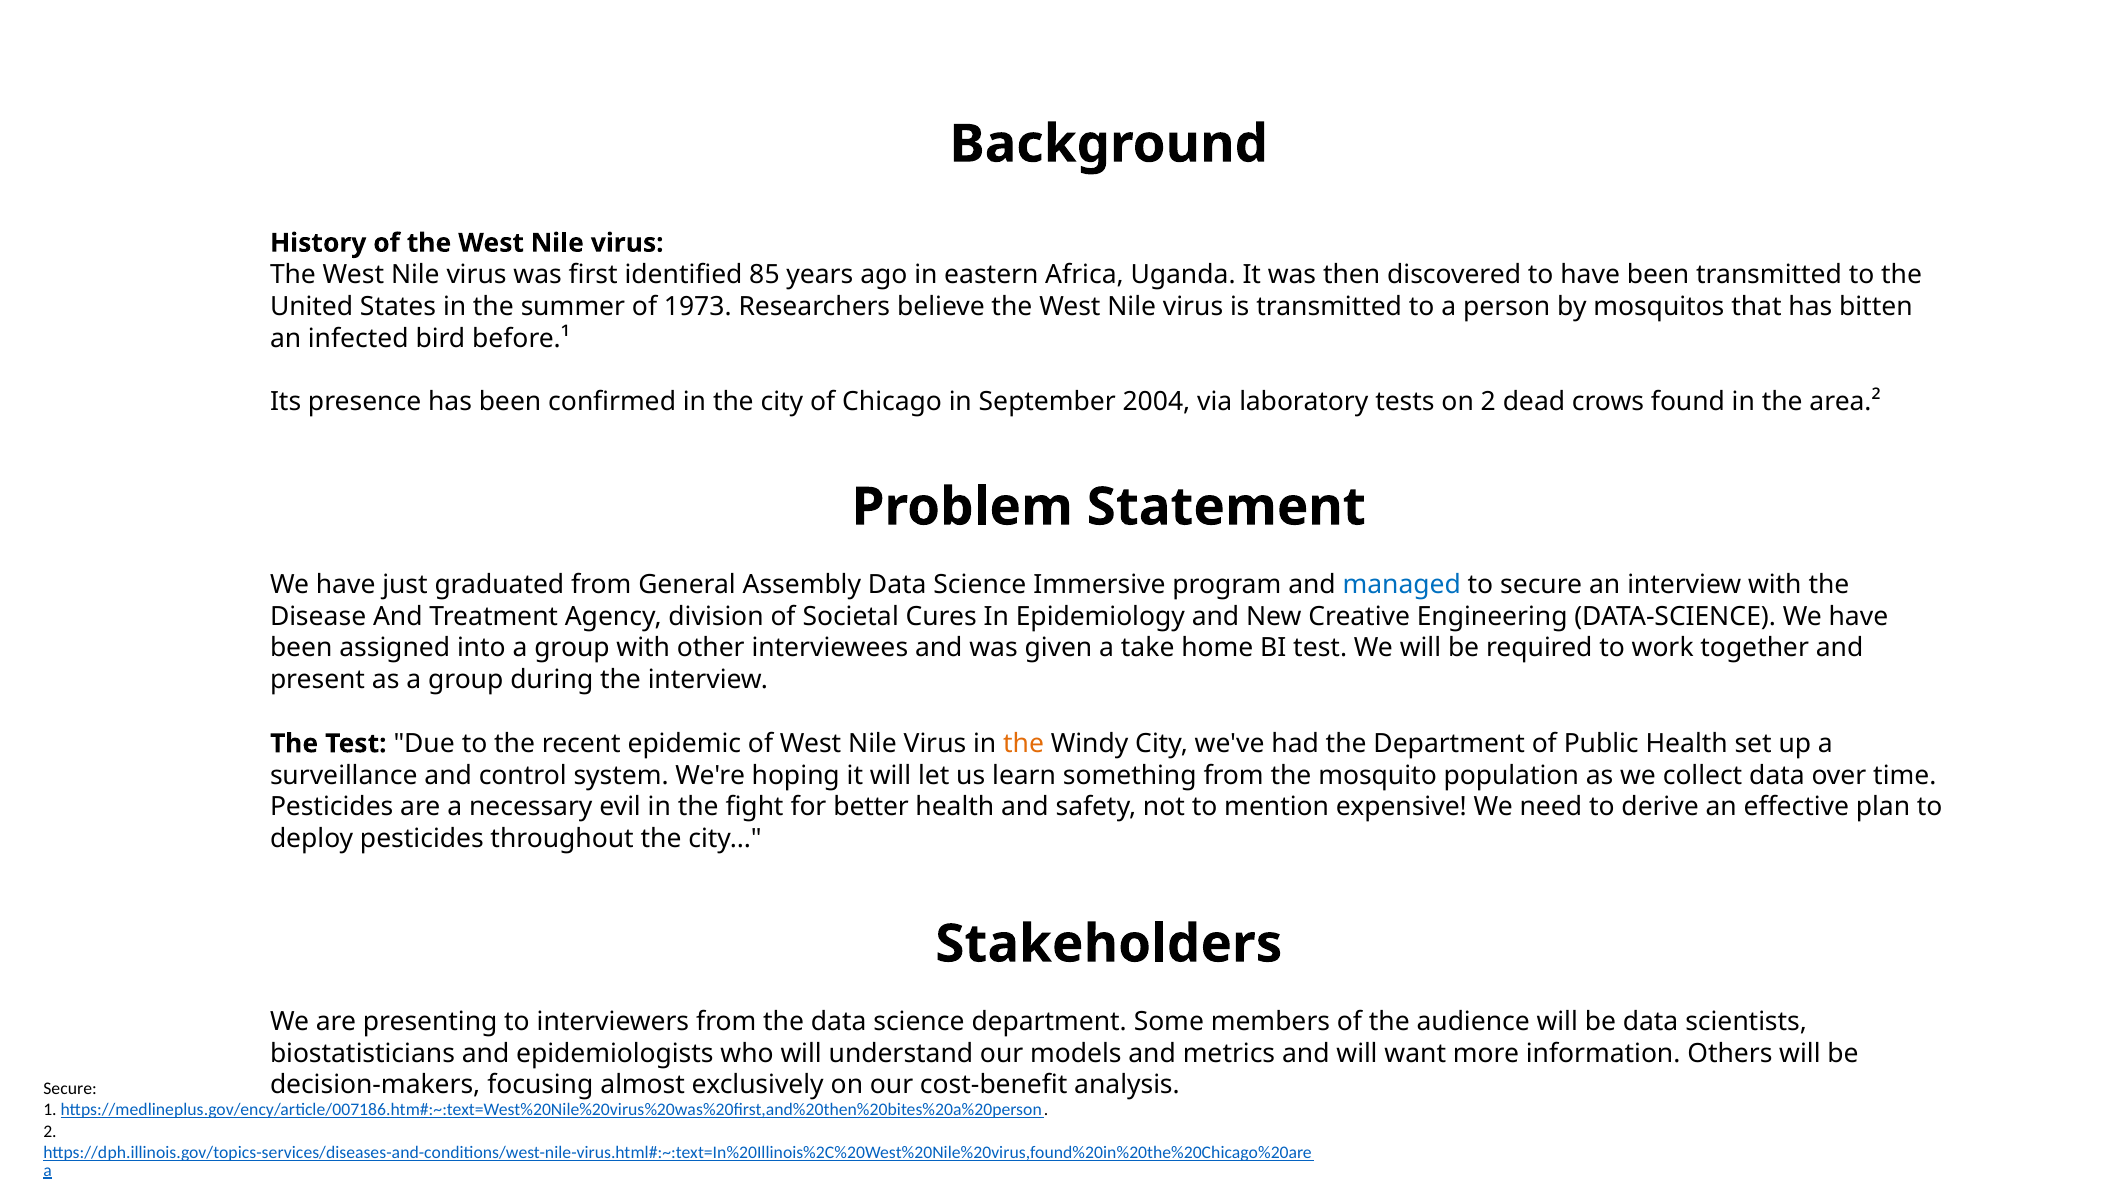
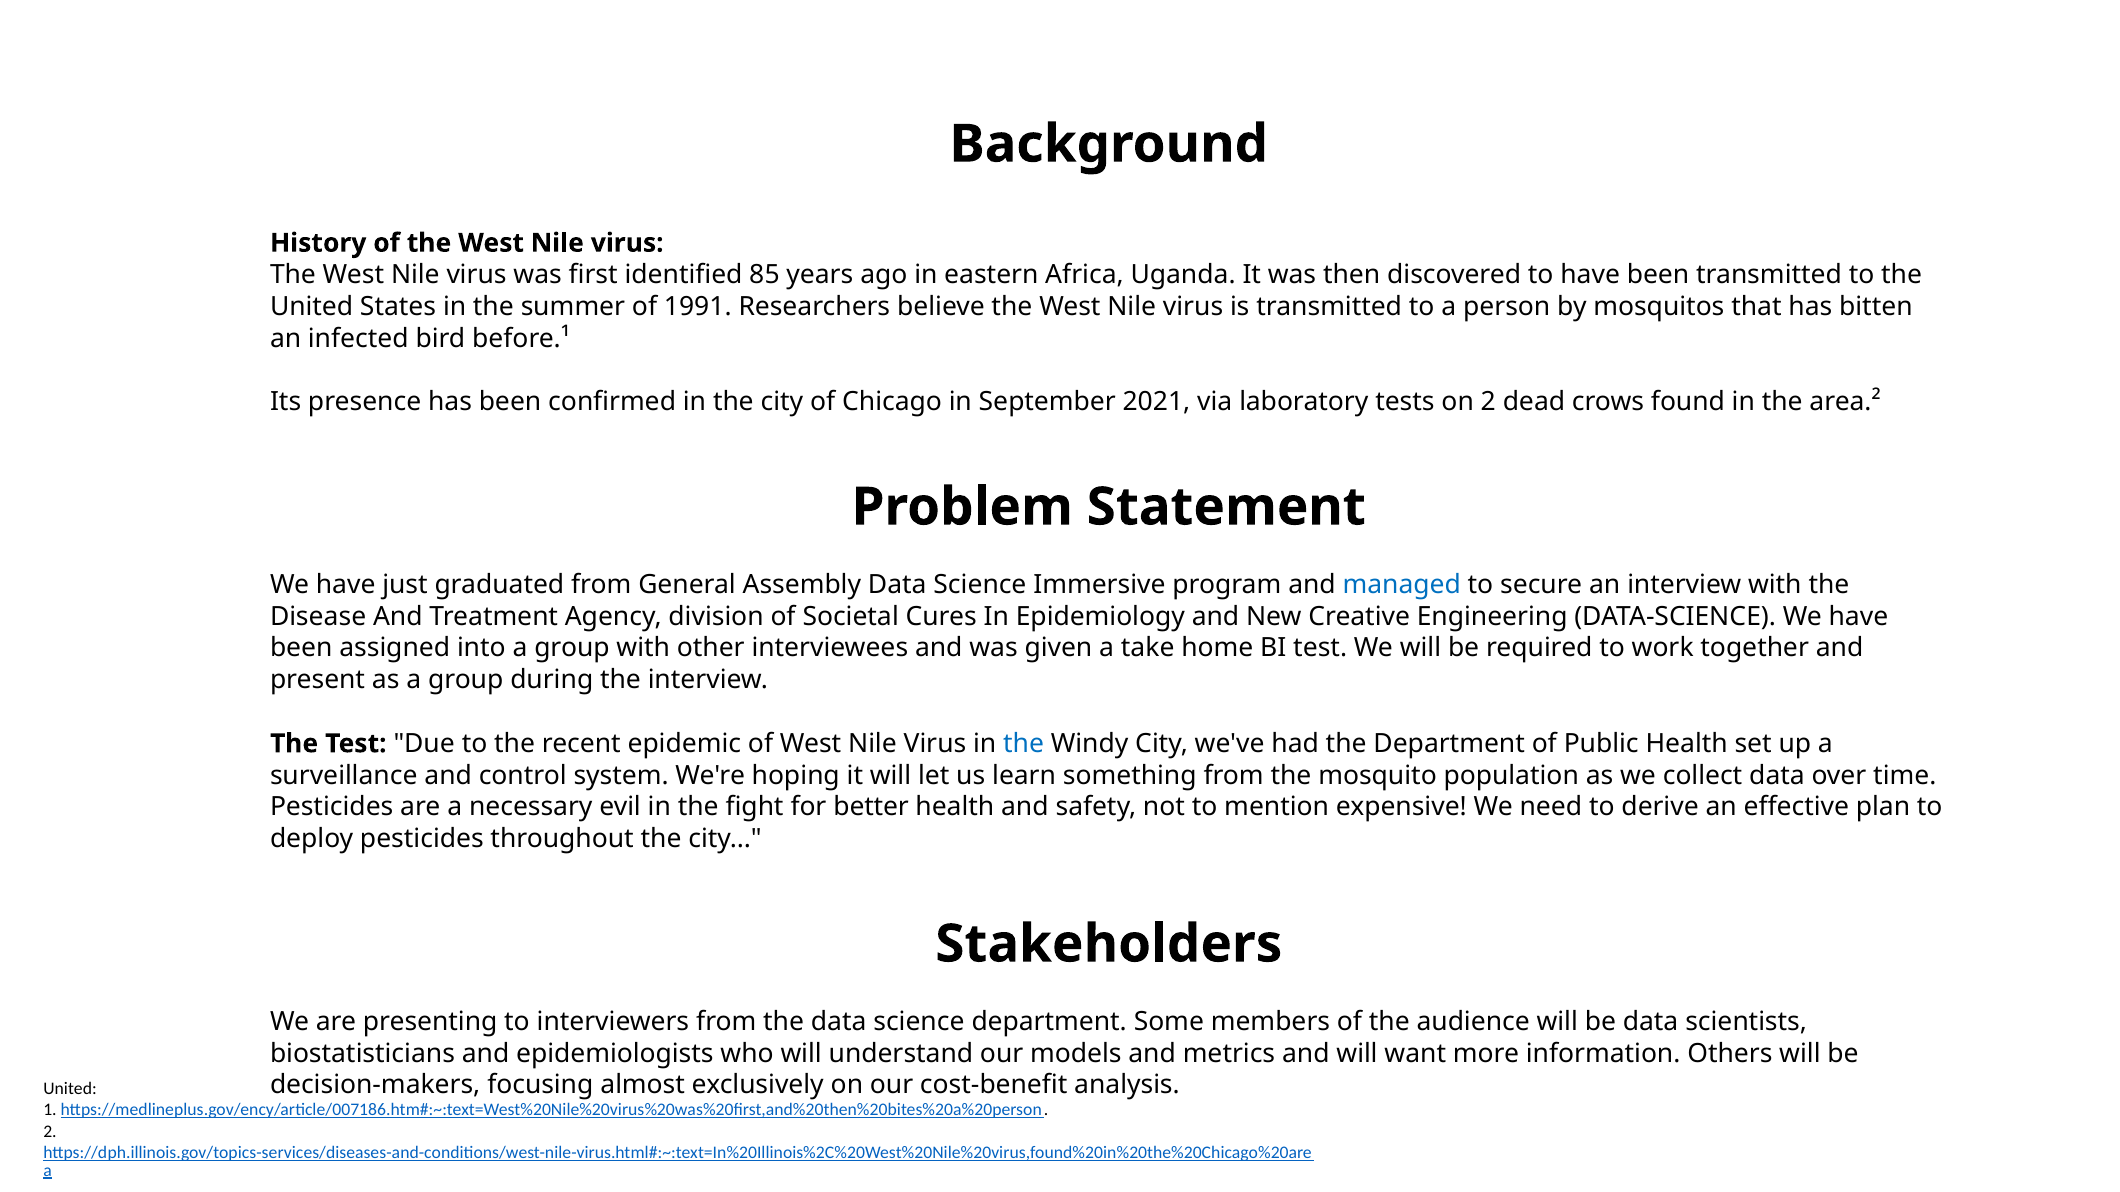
1973: 1973 -> 1991
2004: 2004 -> 2021
the at (1024, 744) colour: orange -> blue
Secure at (70, 1089): Secure -> United
